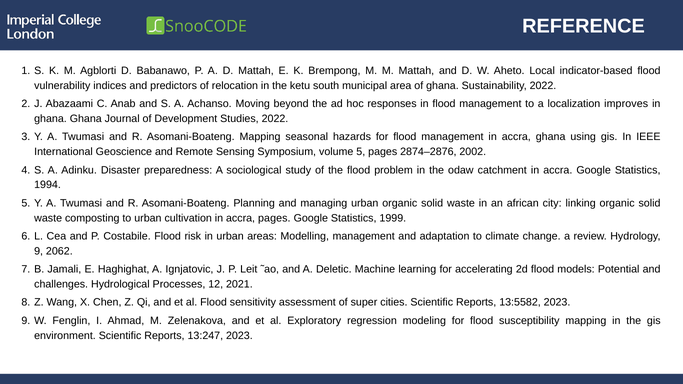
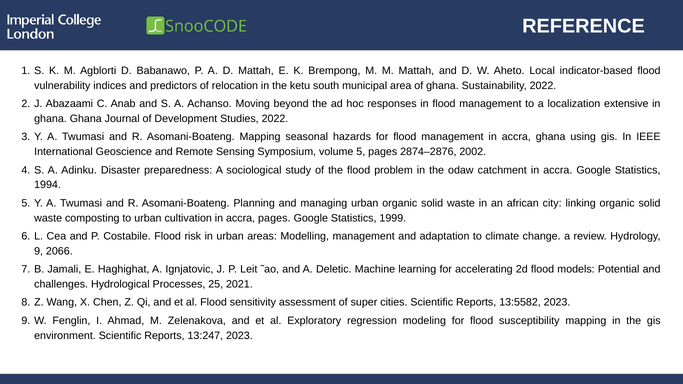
improves: improves -> extensive
2062: 2062 -> 2066
12: 12 -> 25
